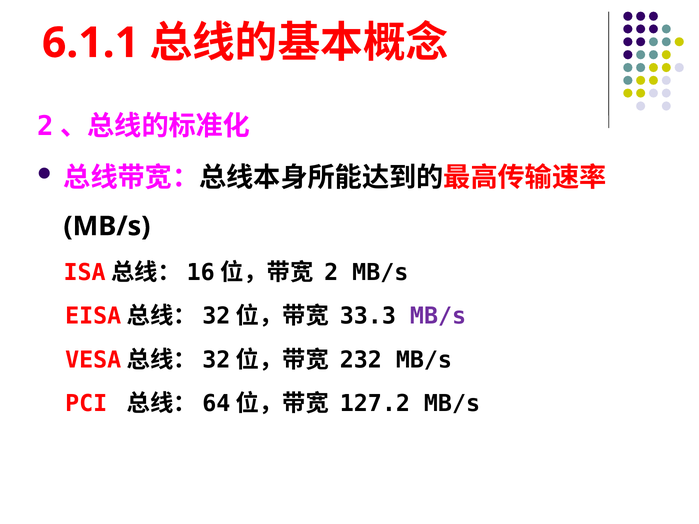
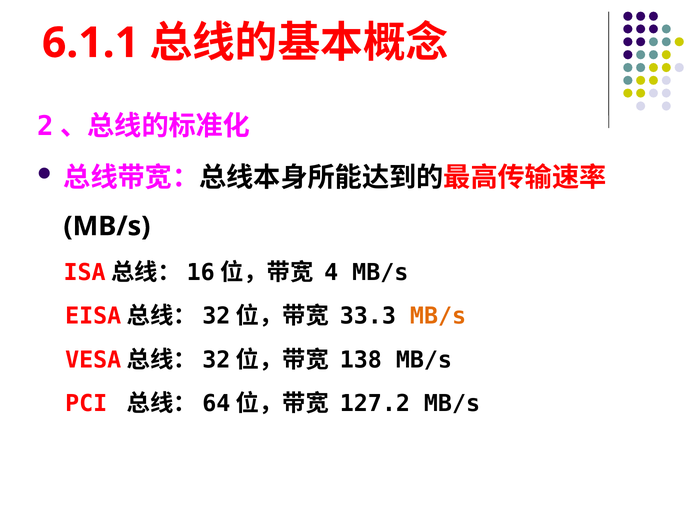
2: 2 -> 4
MB/s at (438, 316) colour: purple -> orange
232: 232 -> 138
